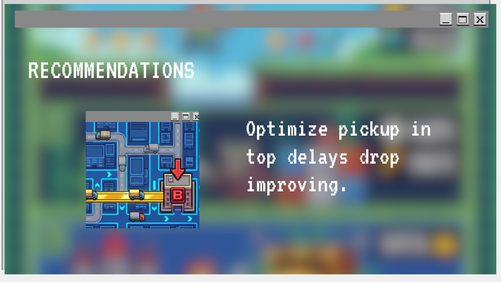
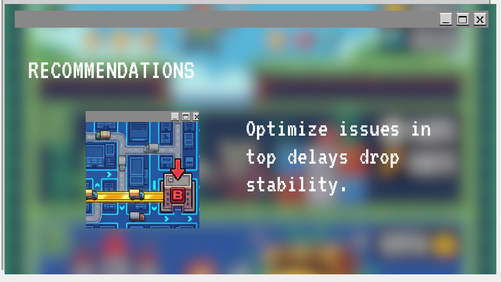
pickup: pickup -> issues
improving: improving -> stability
